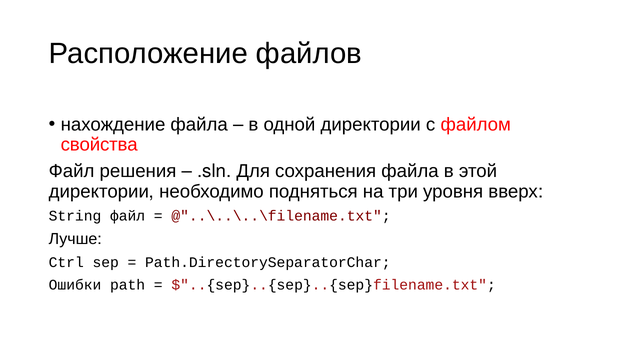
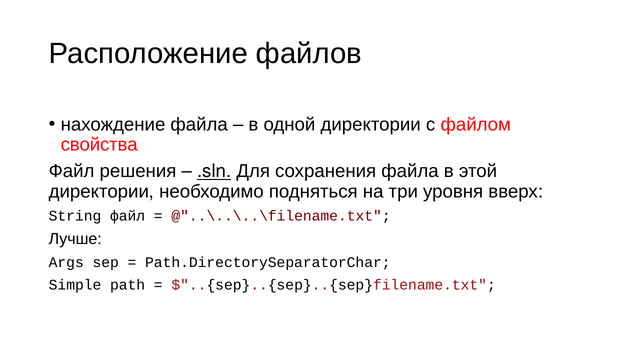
.sln underline: none -> present
Ctrl: Ctrl -> Args
Ошибки: Ошибки -> Simple
